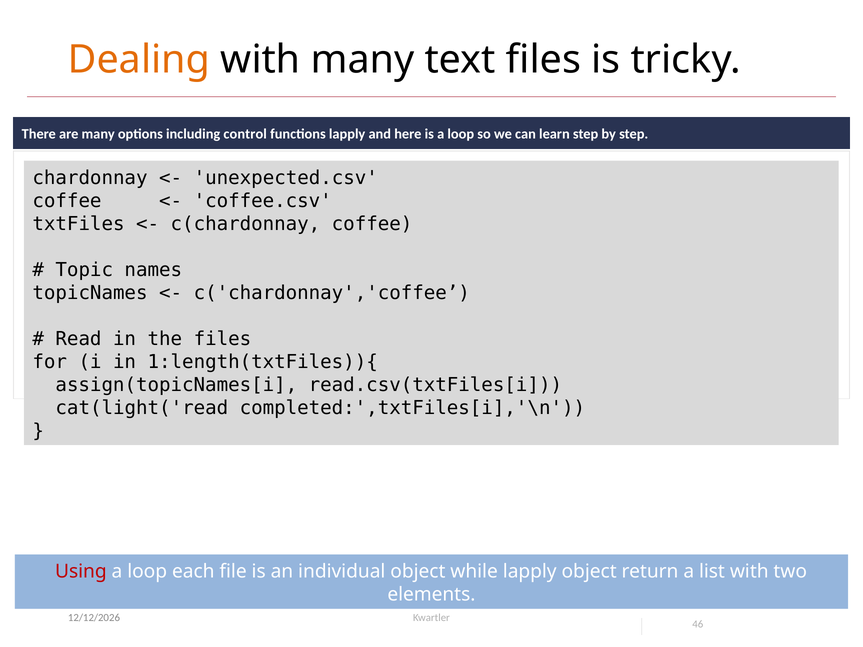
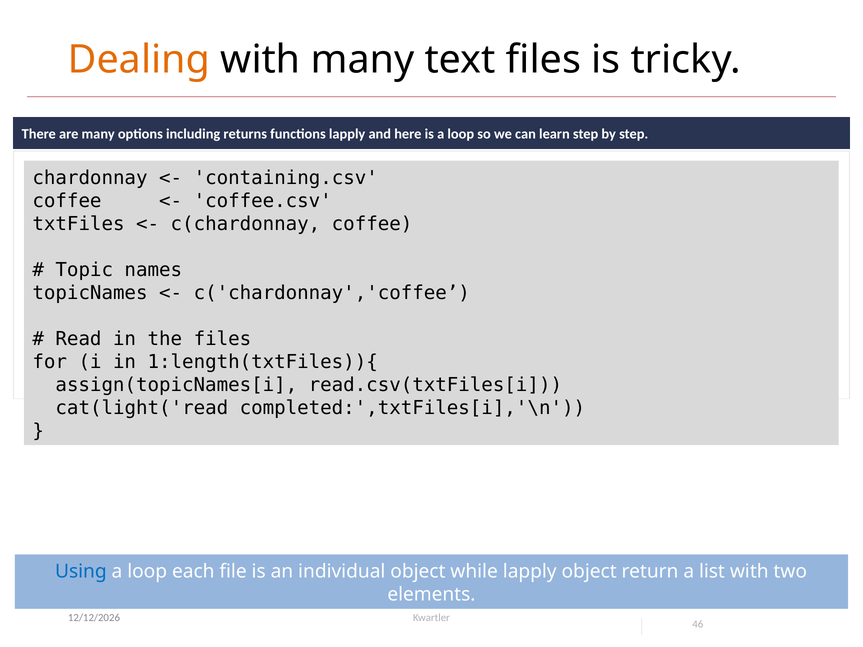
control: control -> returns
unexpected.csv: unexpected.csv -> containing.csv
Using colour: red -> blue
